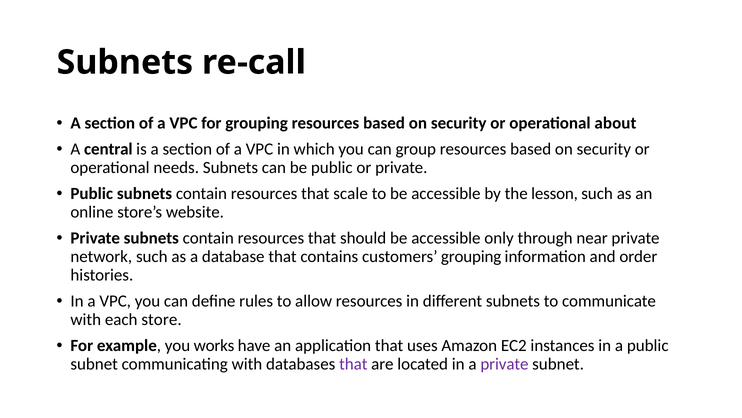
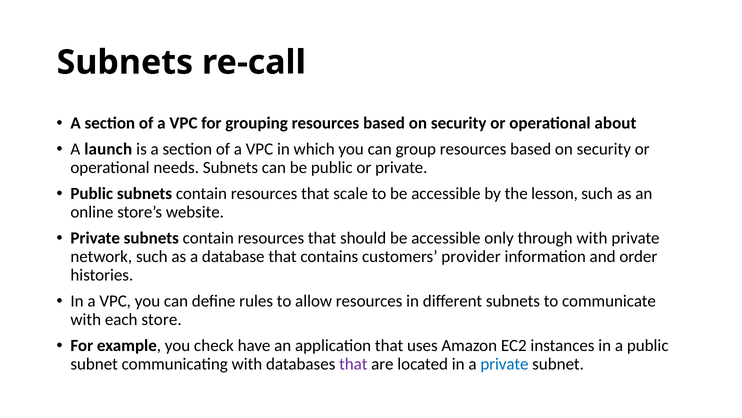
central: central -> launch
through near: near -> with
customers grouping: grouping -> provider
works: works -> check
private at (504, 364) colour: purple -> blue
